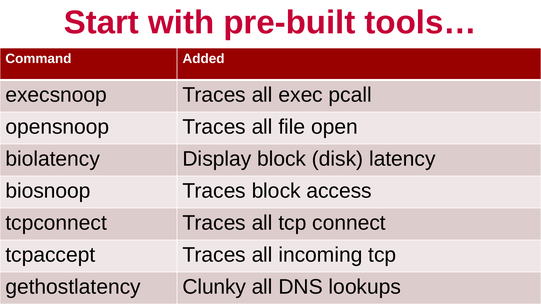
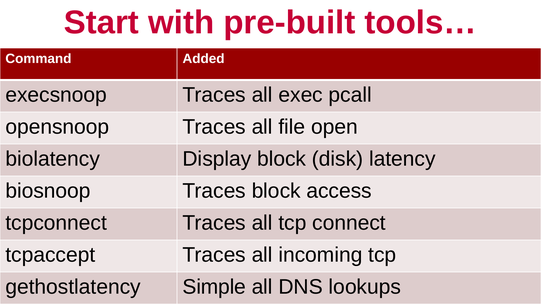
Clunky: Clunky -> Simple
